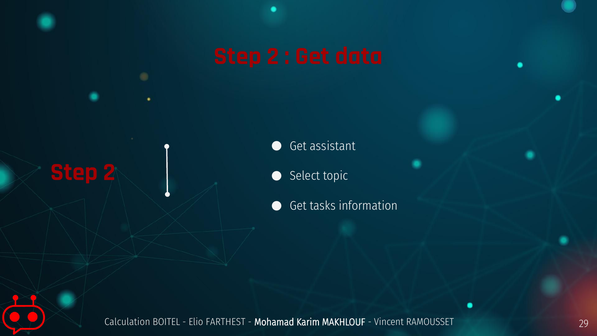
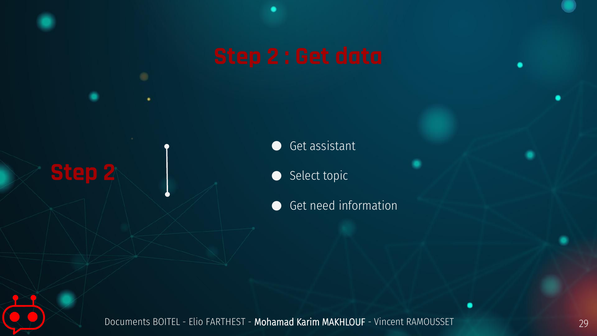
tasks: tasks -> need
Calculation: Calculation -> Documents
